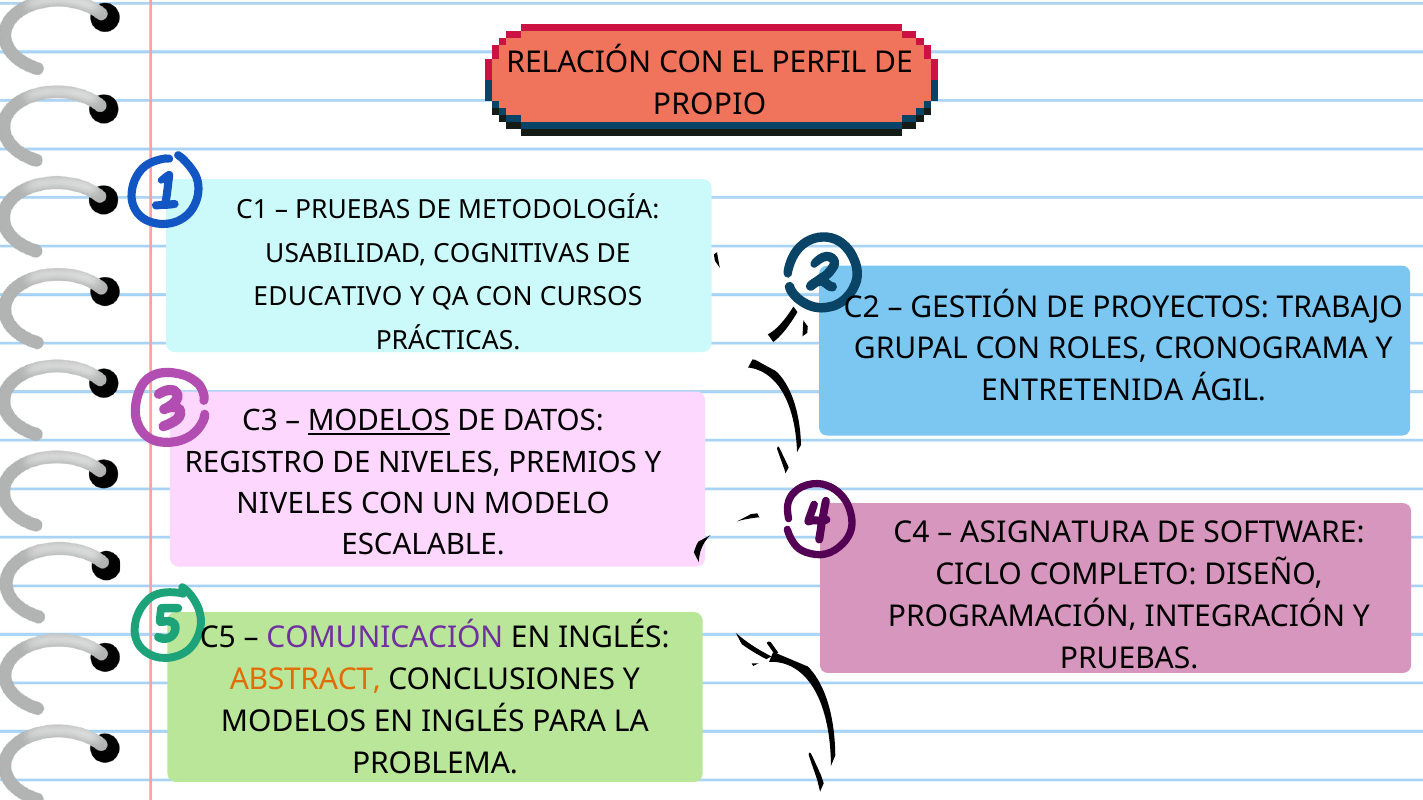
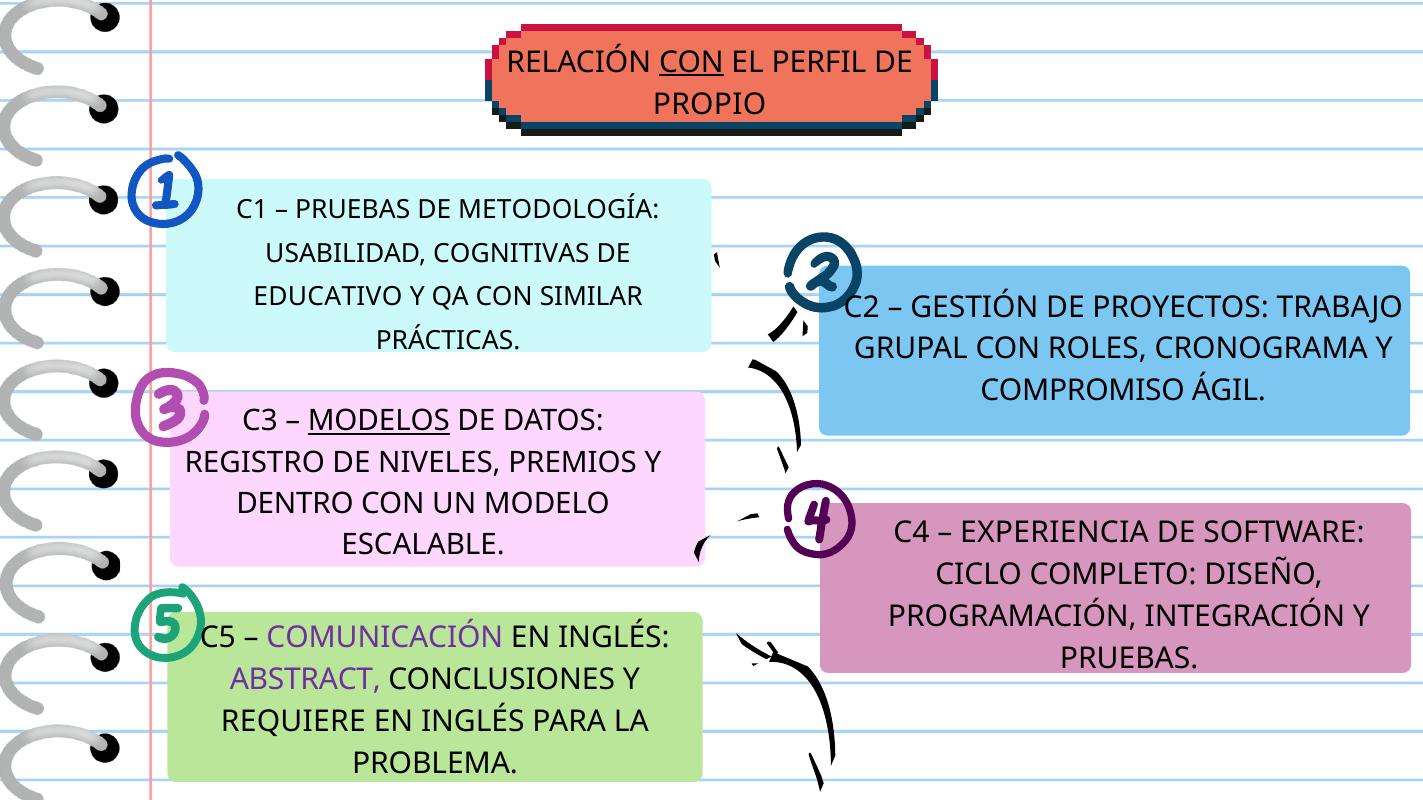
CON at (691, 62) underline: none -> present
CURSOS: CURSOS -> SIMILAR
ENTRETENIDA: ENTRETENIDA -> COMPROMISO
NIVELES at (295, 504): NIVELES -> DENTRO
ASIGNATURA: ASIGNATURA -> EXPERIENCIA
ABSTRACT colour: orange -> purple
MODELOS at (293, 722): MODELOS -> REQUIERE
